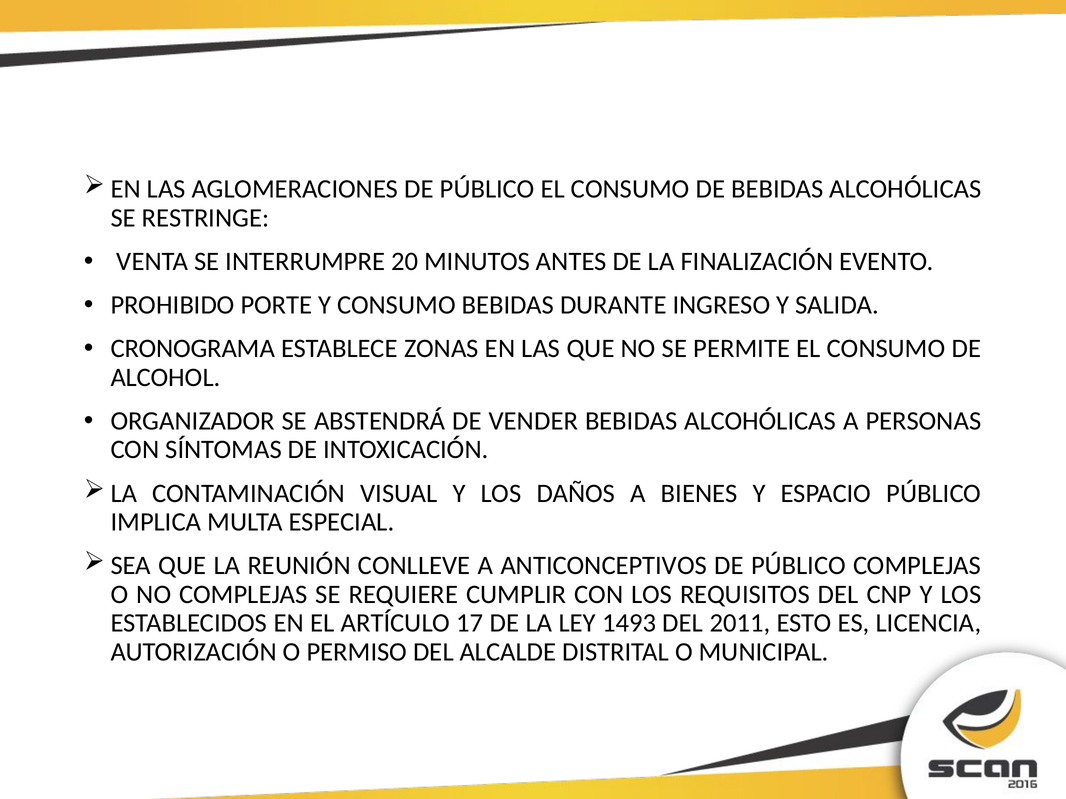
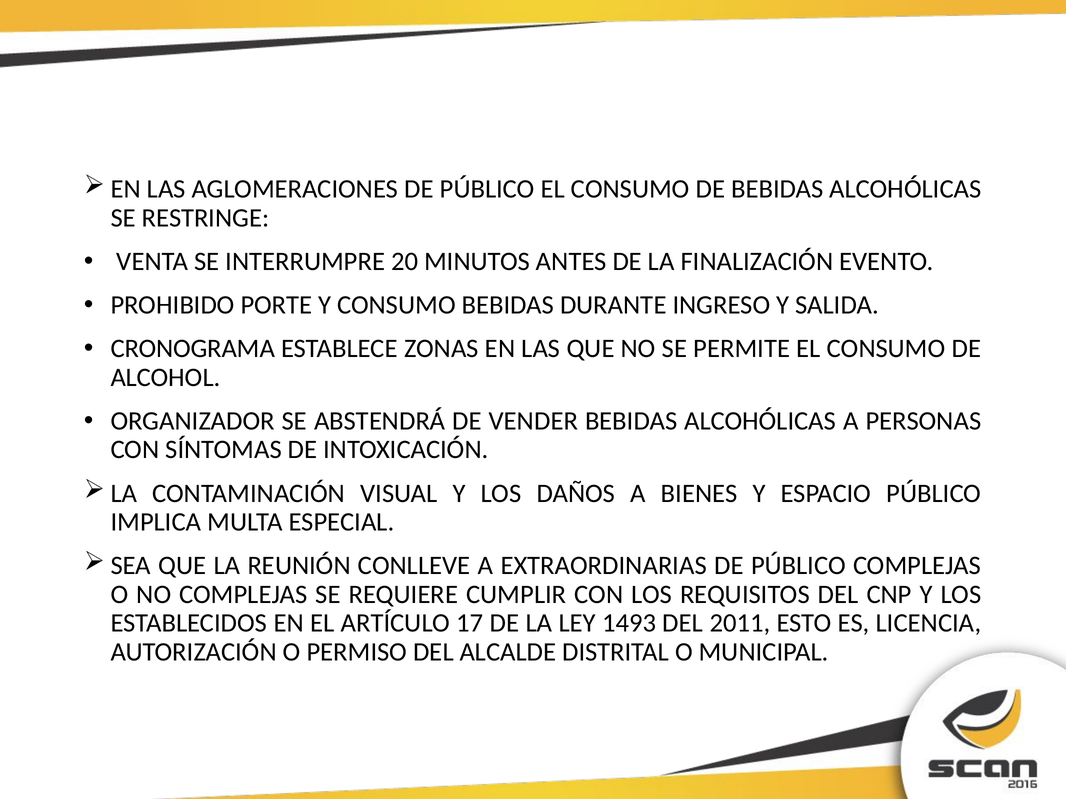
ANTICONCEPTIVOS: ANTICONCEPTIVOS -> EXTRAORDINARIAS
